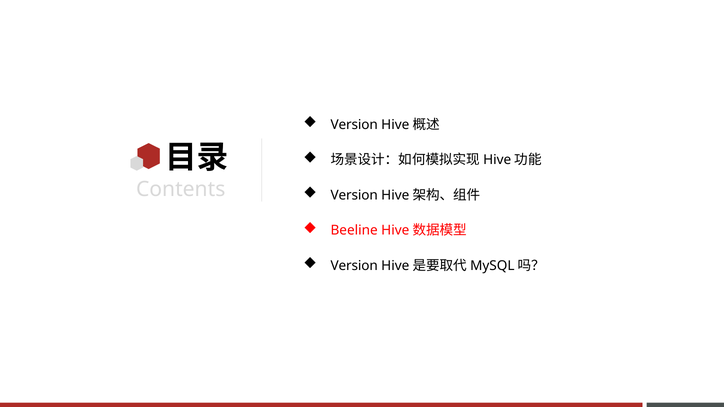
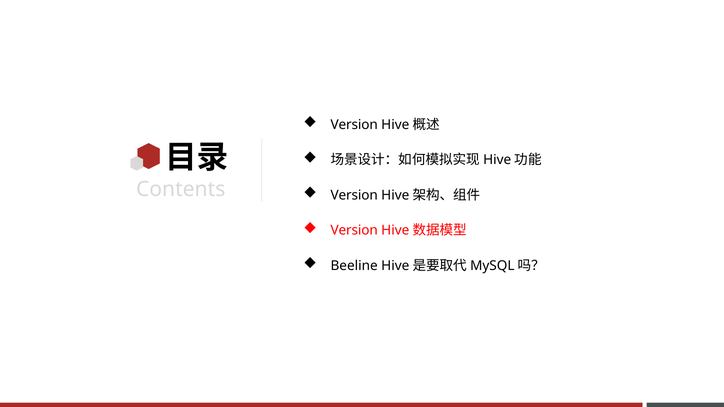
Beeline at (354, 231): Beeline -> Version
Version at (354, 266): Version -> Beeline
